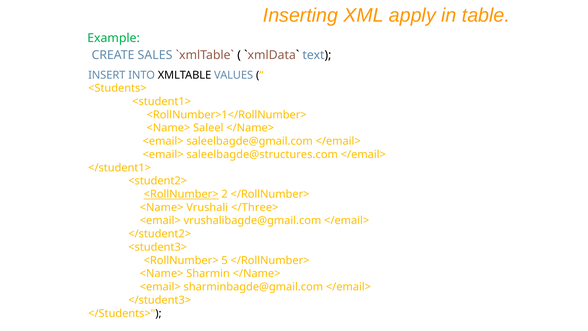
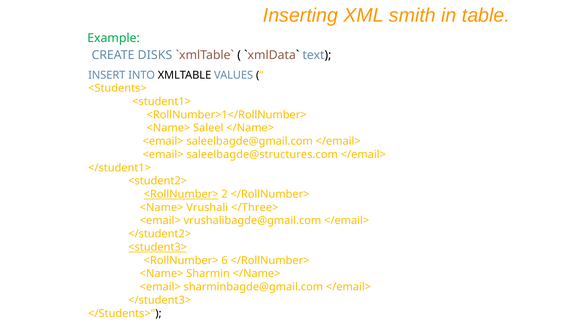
apply: apply -> smith
SALES: SALES -> DISKS
<student3> underline: none -> present
5: 5 -> 6
